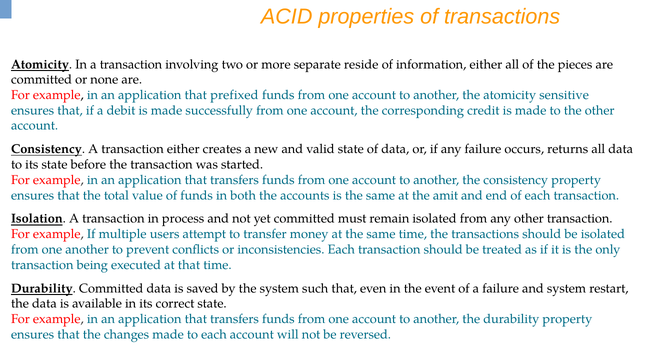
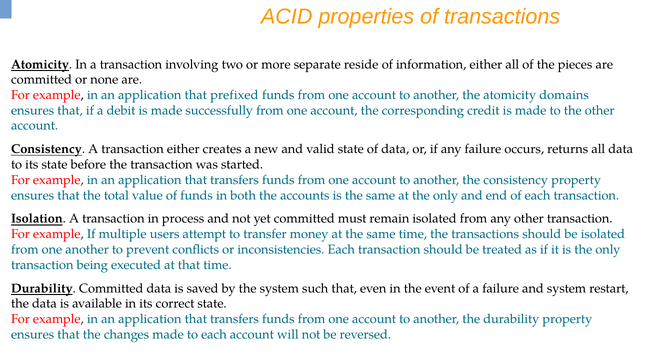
sensitive: sensitive -> domains
at the amit: amit -> only
